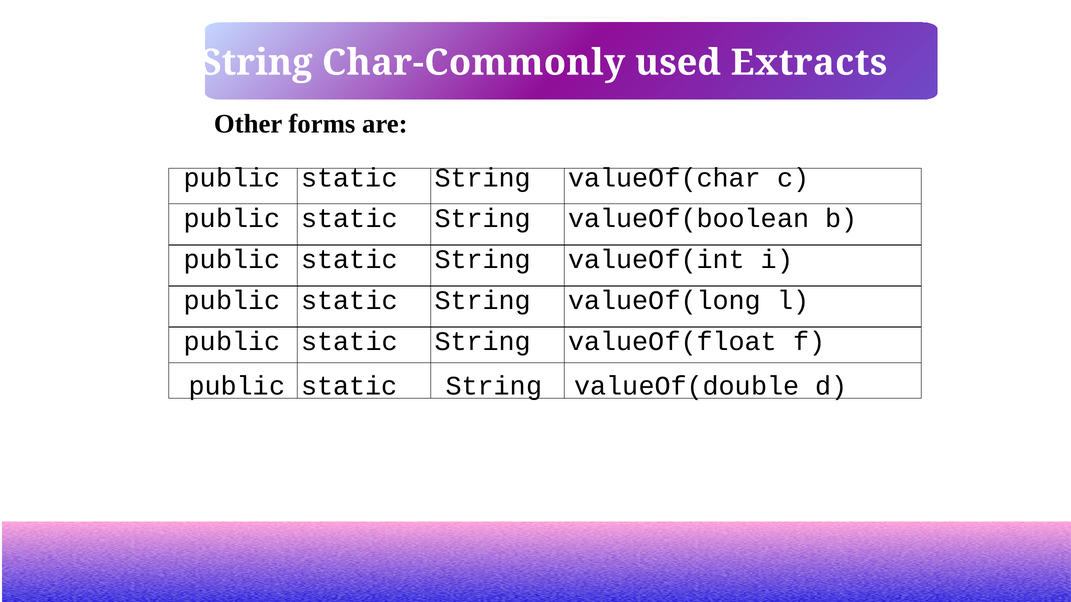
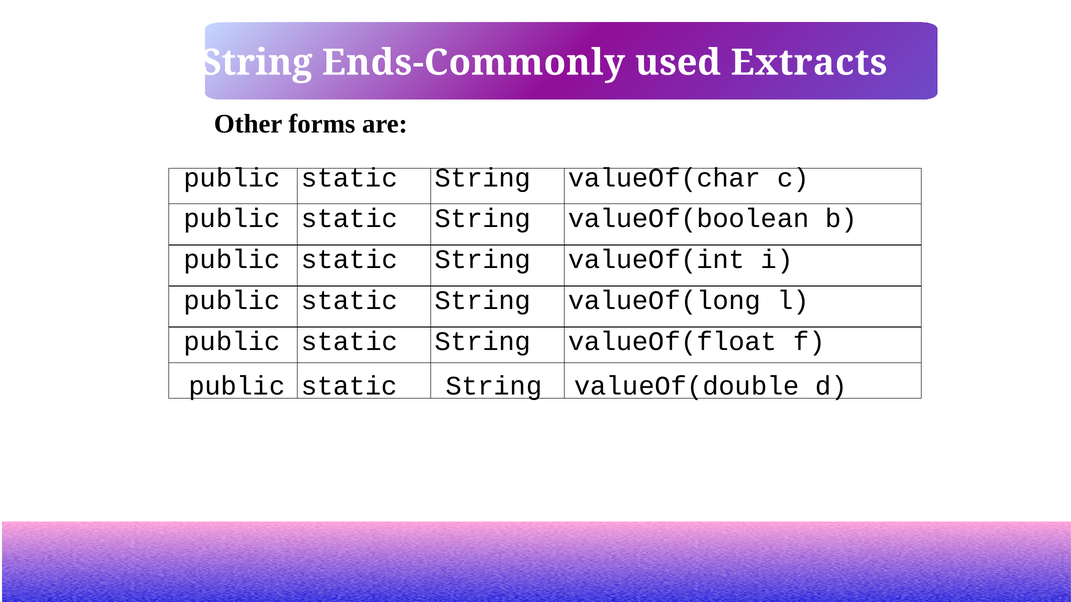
Char-Commonly: Char-Commonly -> Ends-Commonly
